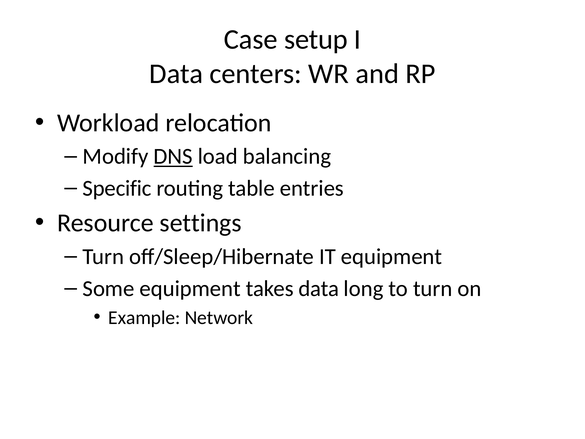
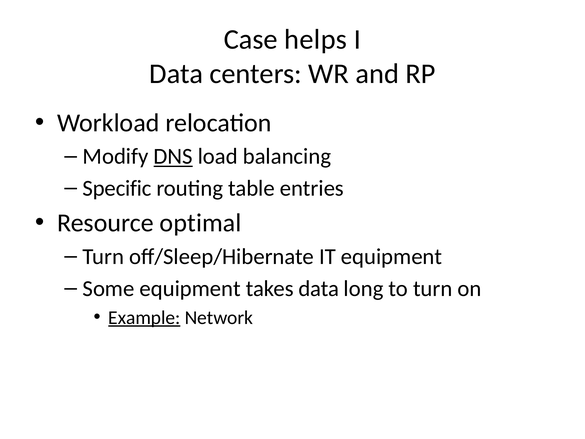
setup: setup -> helps
settings: settings -> optimal
Example underline: none -> present
